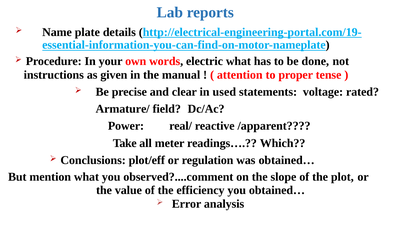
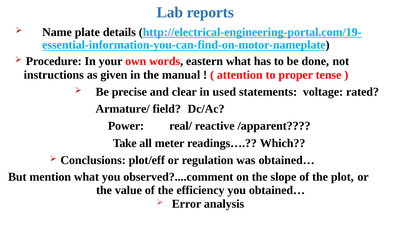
electric: electric -> eastern
